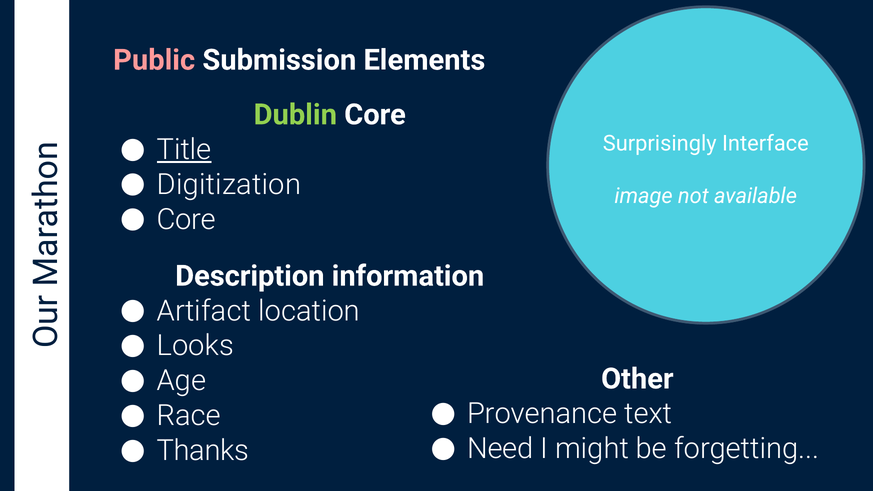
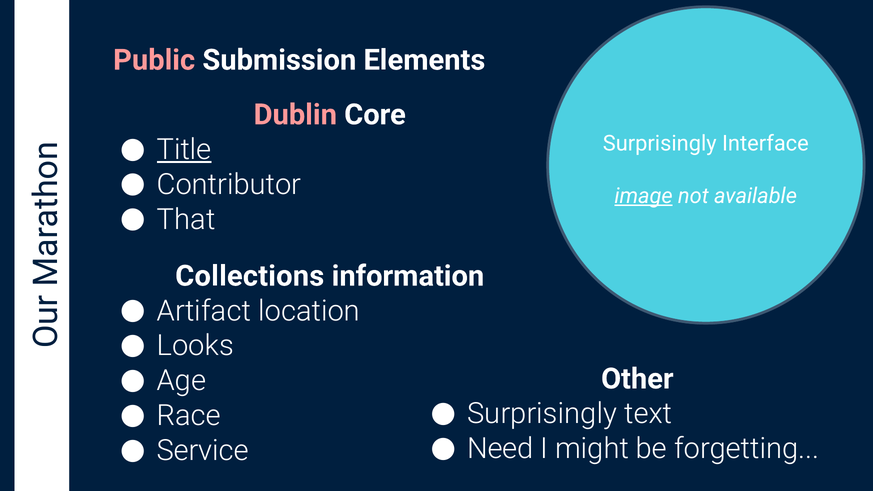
Dublin colour: light green -> pink
Digitization: Digitization -> Contributor
image underline: none -> present
Core at (186, 219): Core -> That
Description: Description -> Collections
Provenance at (542, 414): Provenance -> Surprisingly
Thanks: Thanks -> Service
